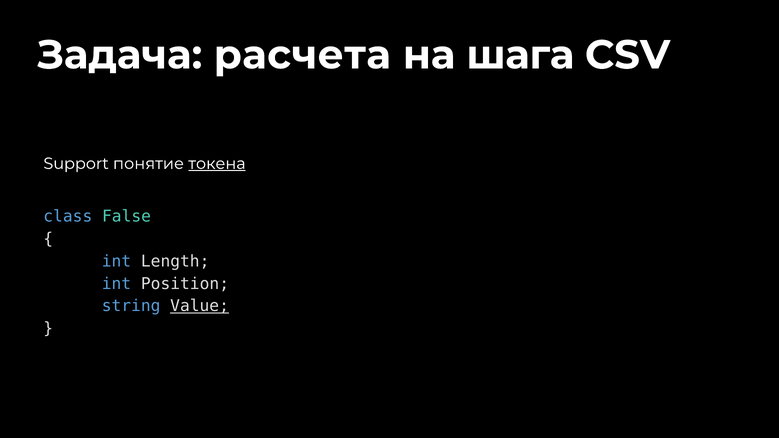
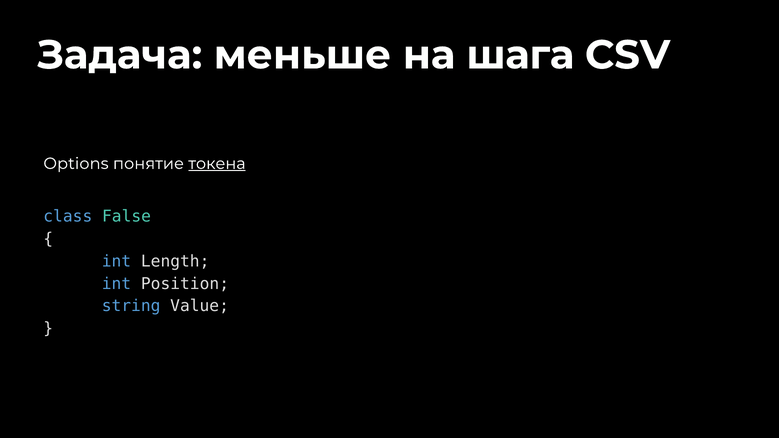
расчета: расчета -> меньше
Support: Support -> Options
Value underline: present -> none
